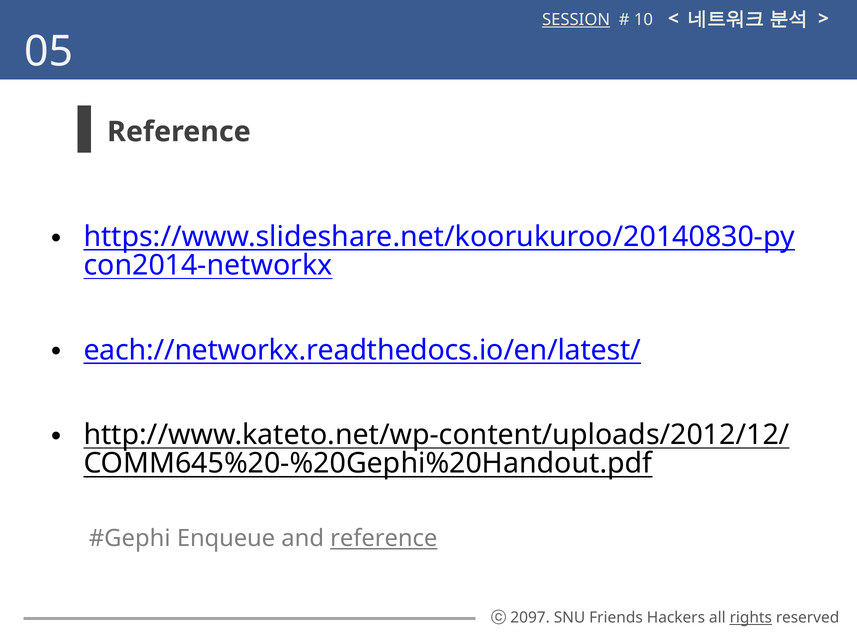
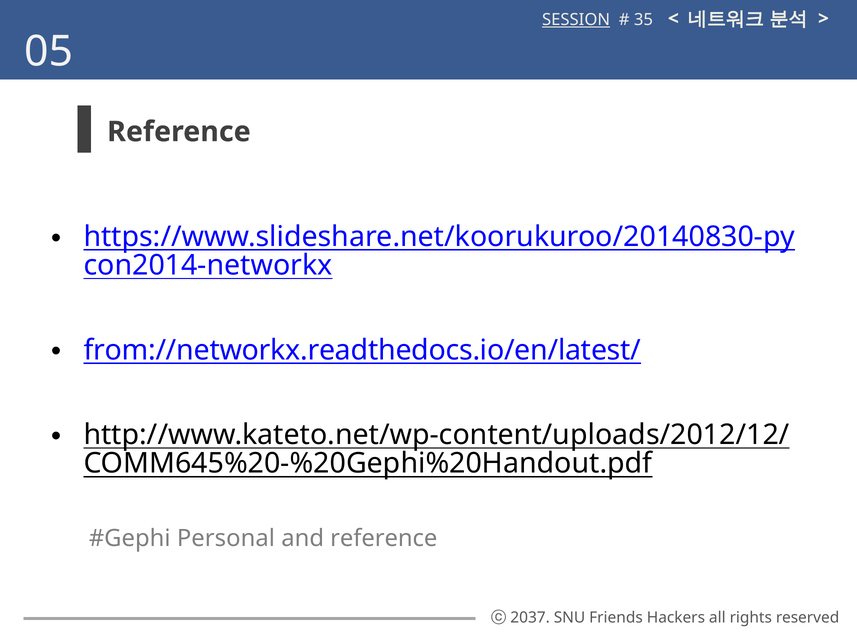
10: 10 -> 35
each://networkx.readthedocs.io/en/latest/: each://networkx.readthedocs.io/en/latest/ -> from://networkx.readthedocs.io/en/latest/
Enqueue: Enqueue -> Personal
reference at (384, 538) underline: present -> none
2097: 2097 -> 2037
rights underline: present -> none
